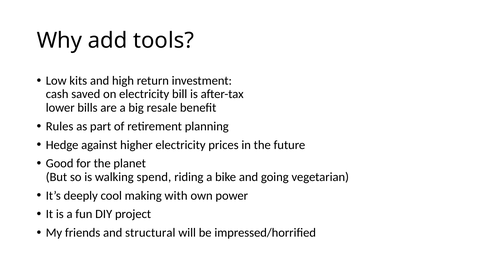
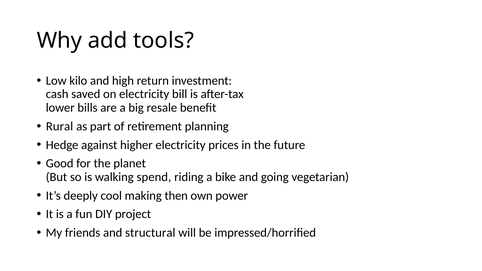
kits: kits -> kilo
Rules: Rules -> Rural
with: with -> then
